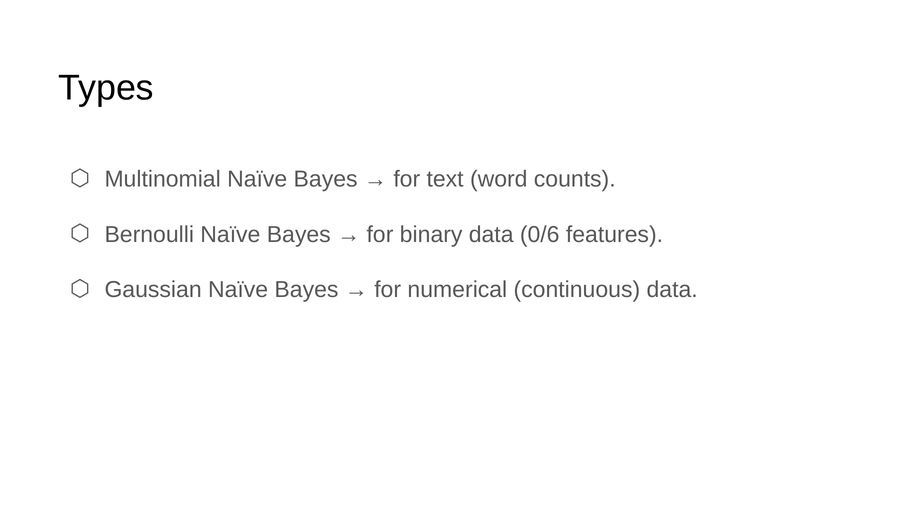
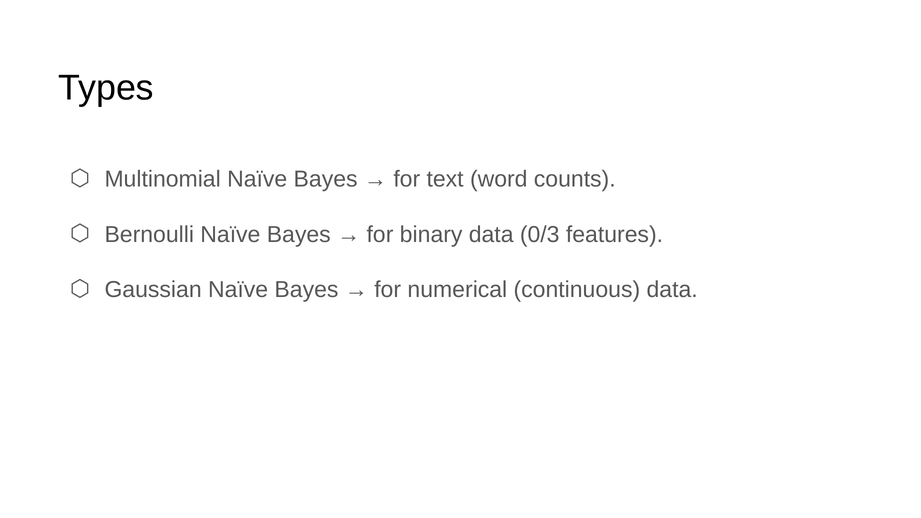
0/6: 0/6 -> 0/3
